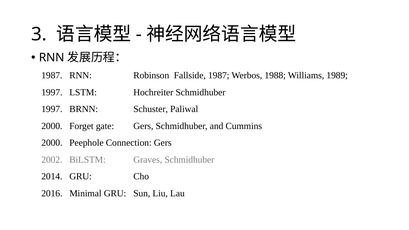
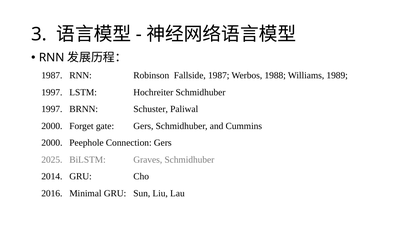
2002: 2002 -> 2025
